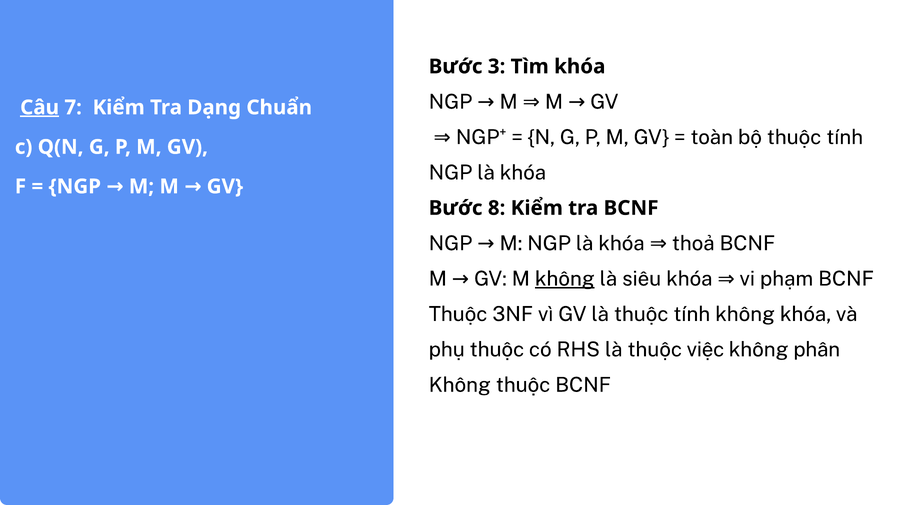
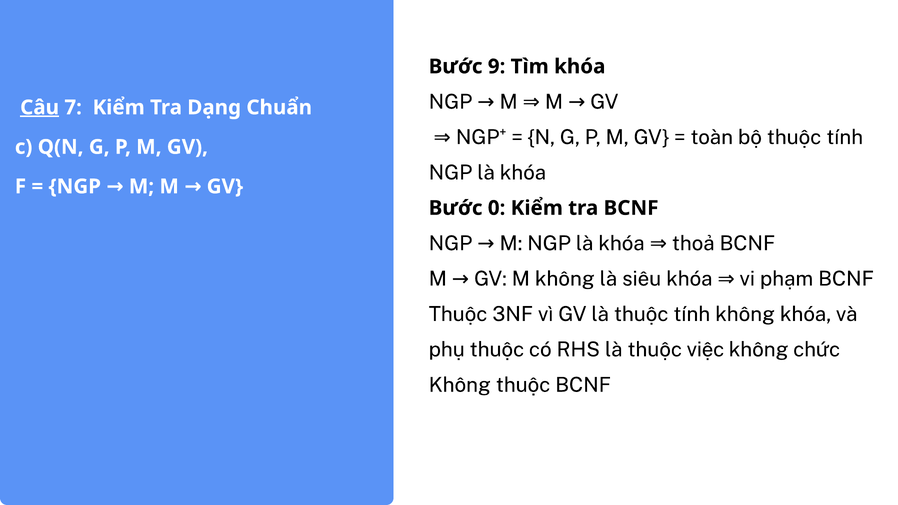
3: 3 -> 9
8: 8 -> 0
không at (565, 279) underline: present -> none
phân: phân -> chức
